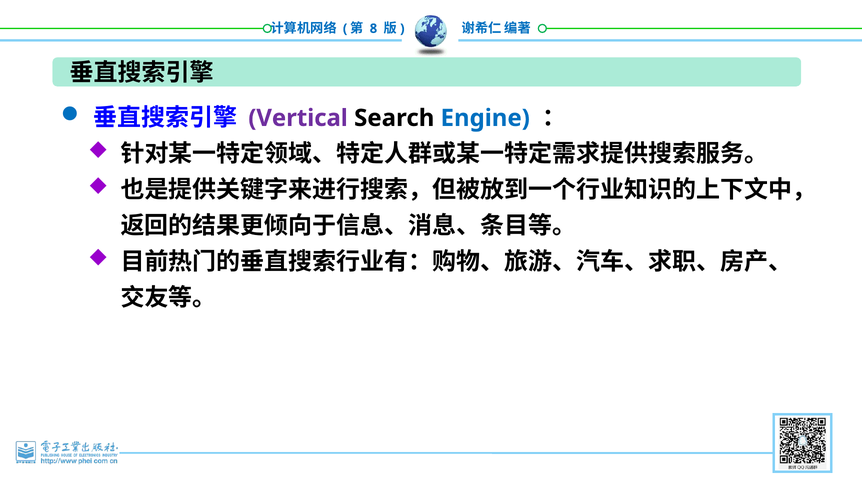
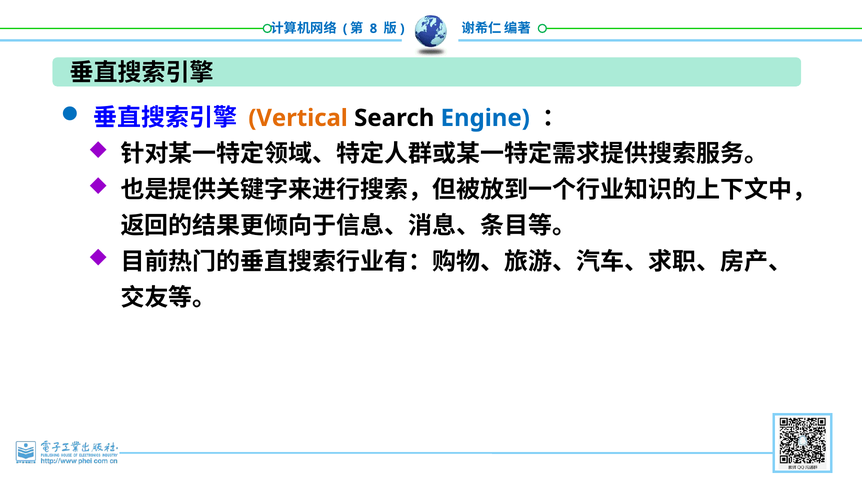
Vertical colour: purple -> orange
